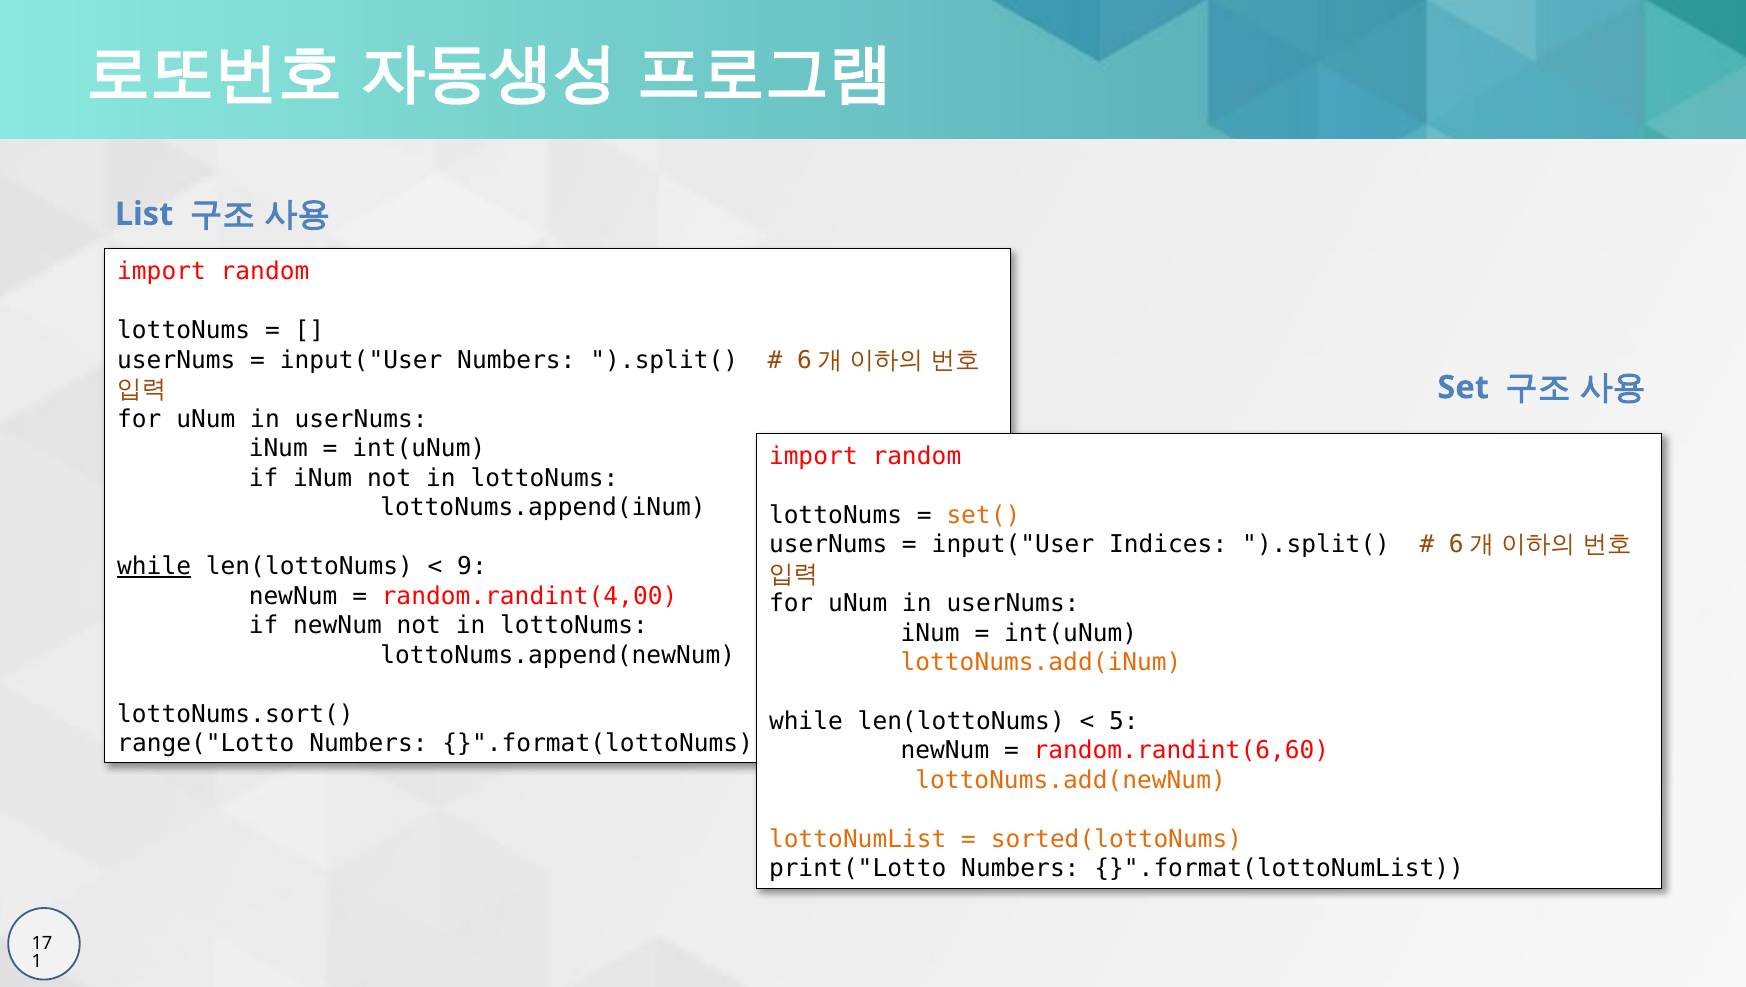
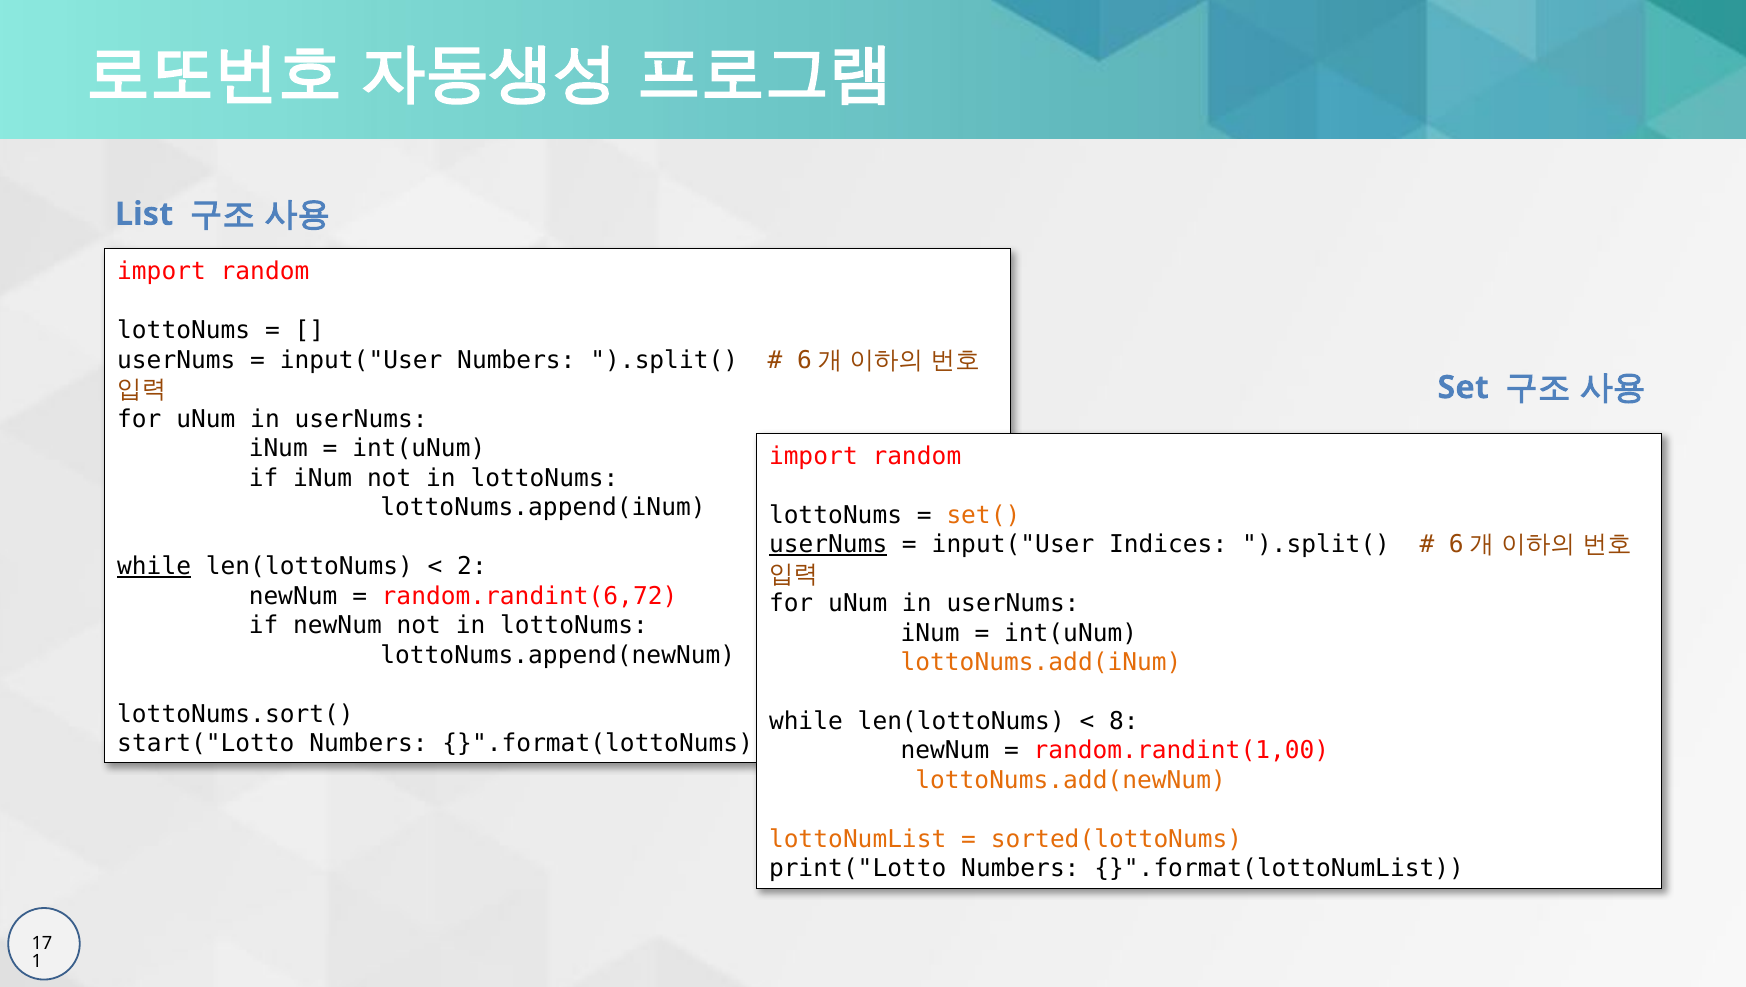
userNums at (828, 544) underline: none -> present
9: 9 -> 2
random.randint(4,00: random.randint(4,00 -> random.randint(6,72
5: 5 -> 8
range("Lotto: range("Lotto -> start("Lotto
random.randint(6,60: random.randint(6,60 -> random.randint(1,00
